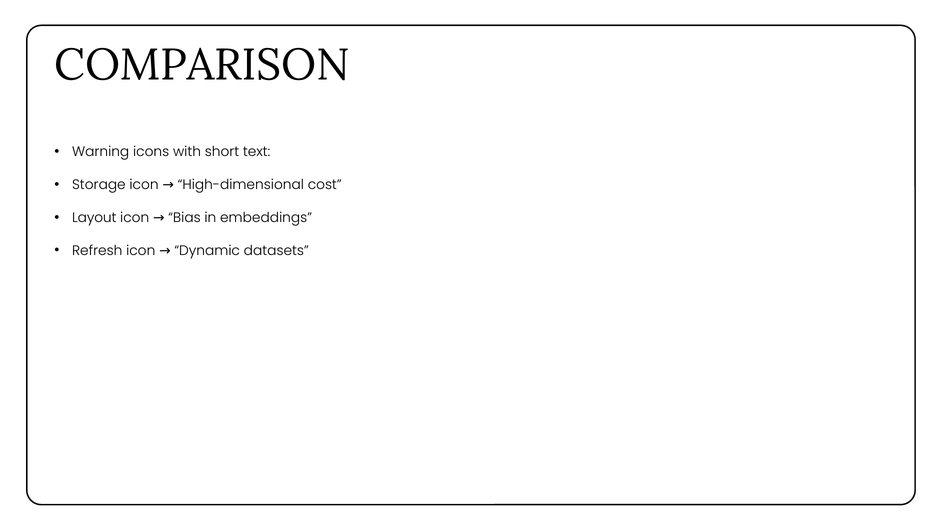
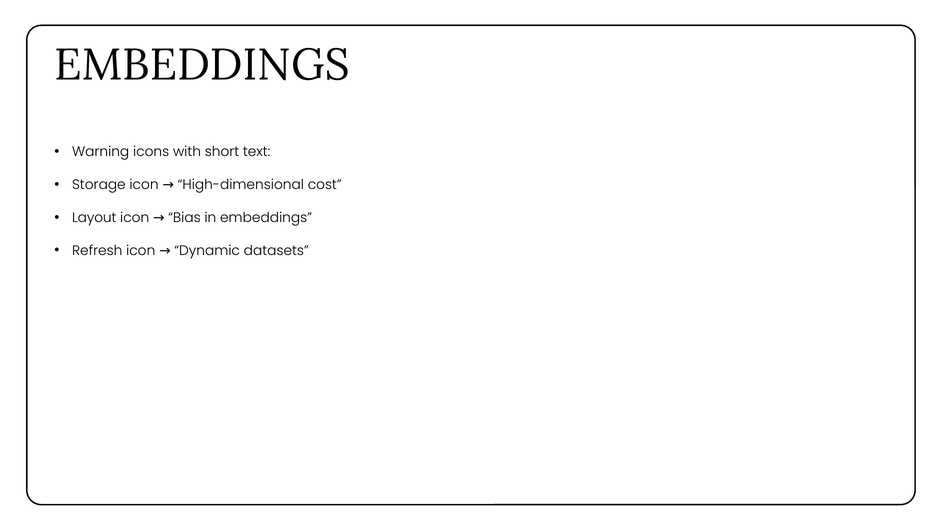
COMPARISON at (202, 65): COMPARISON -> EMBEDDINGS
